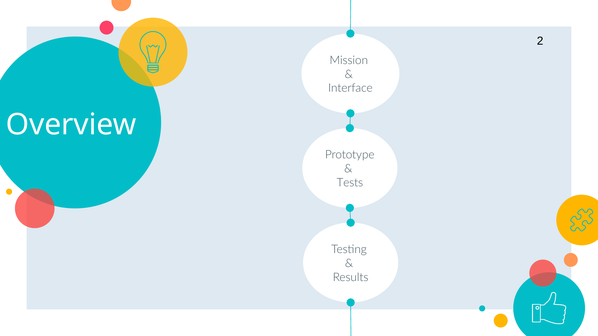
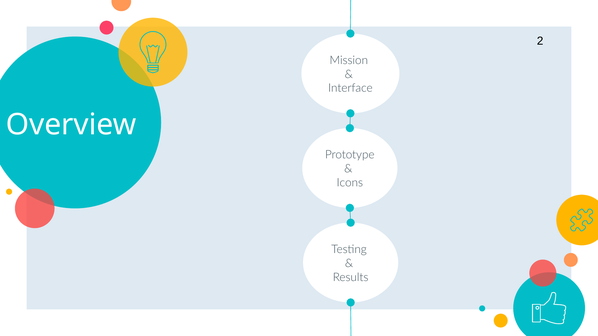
Tests: Tests -> Icons
